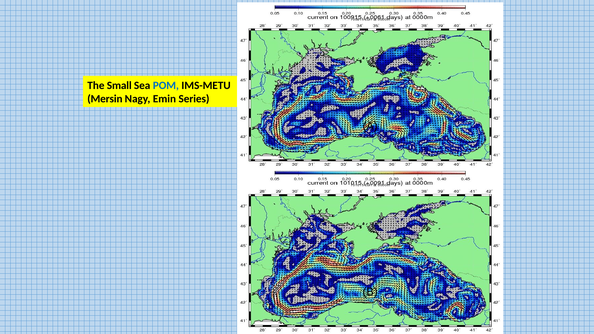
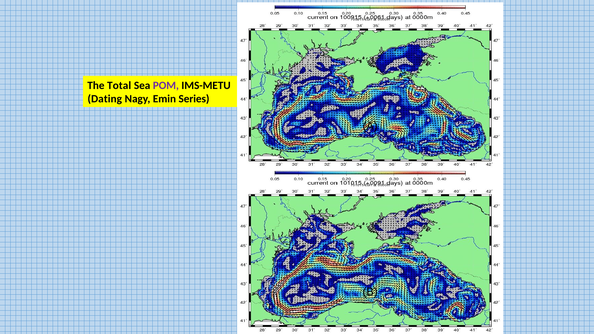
Small: Small -> Total
POM colour: blue -> purple
Mersin: Mersin -> Dating
